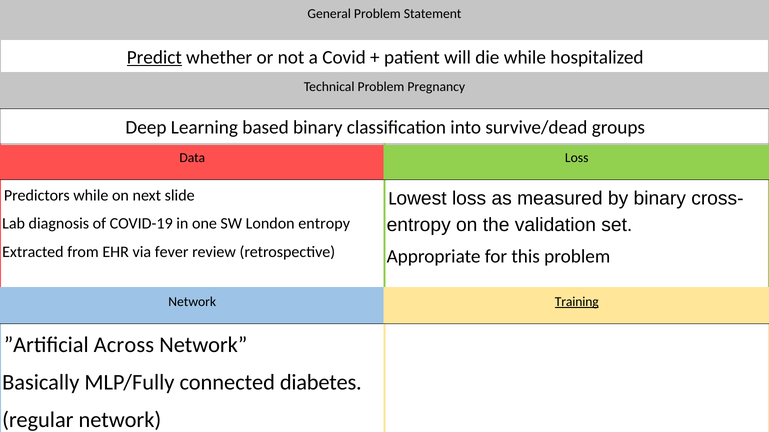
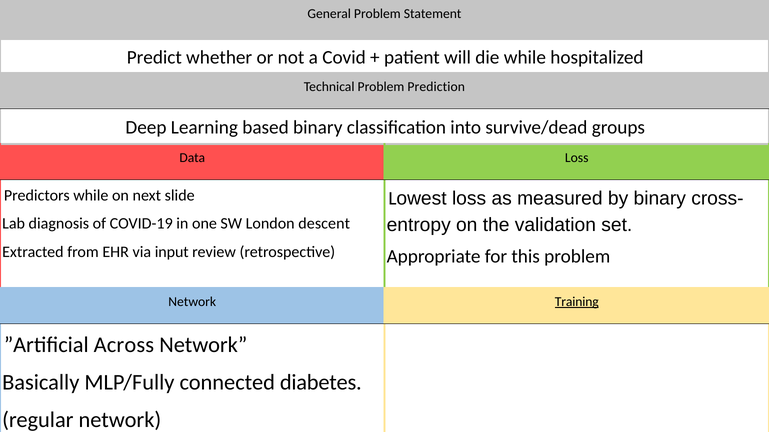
Predict underline: present -> none
Pregnancy: Pregnancy -> Prediction
London entropy: entropy -> descent
fever: fever -> input
